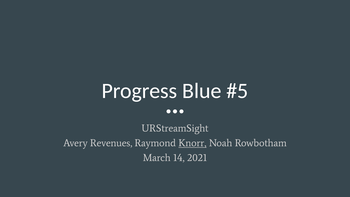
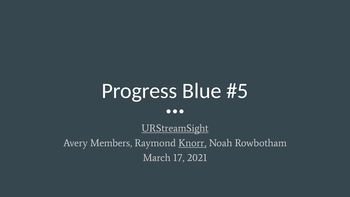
URStreamSight underline: none -> present
Revenues: Revenues -> Members
14: 14 -> 17
